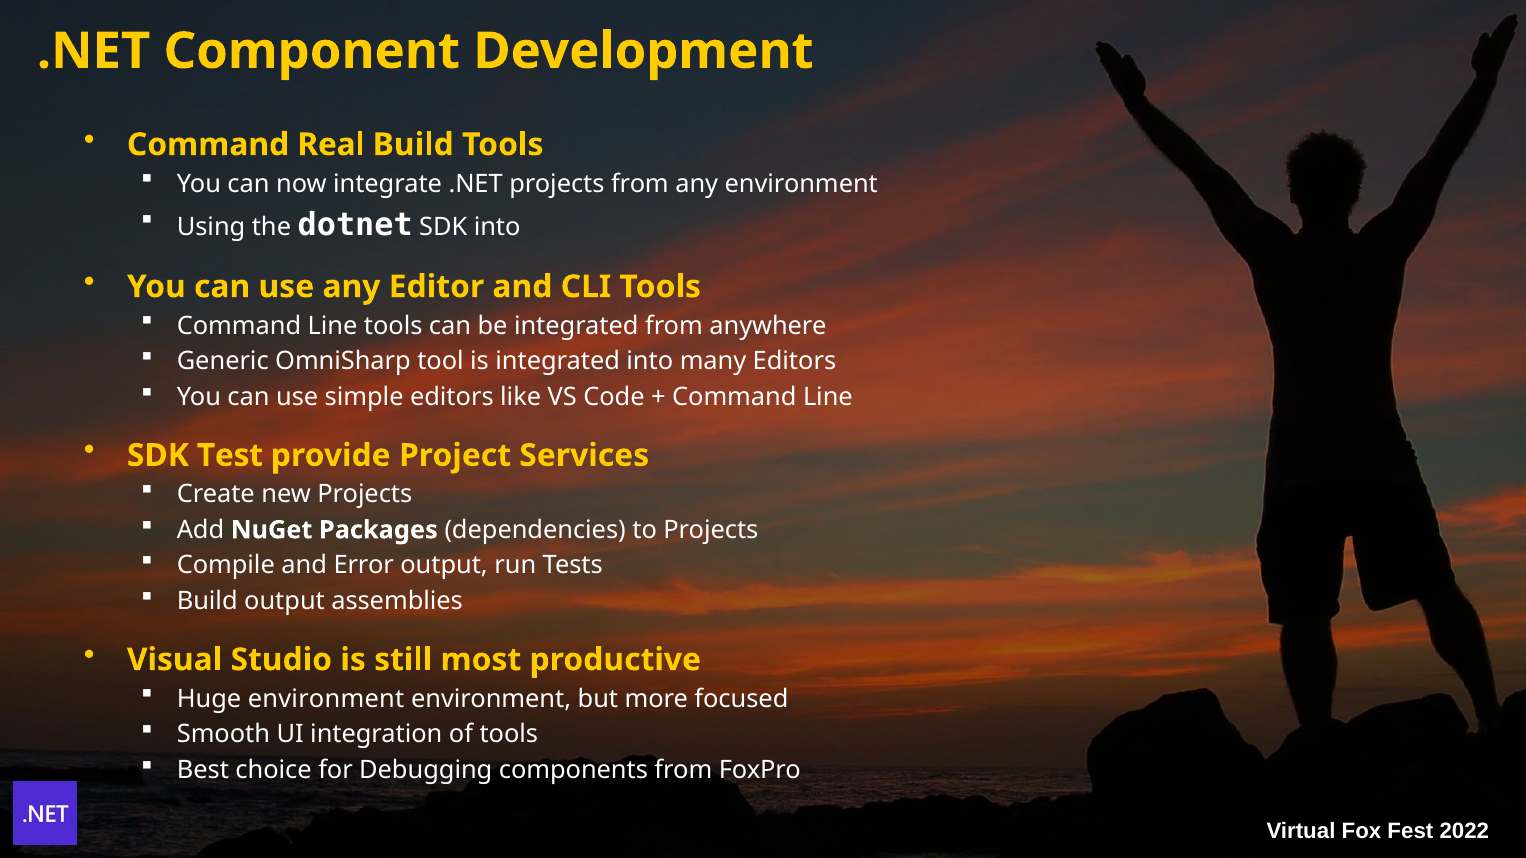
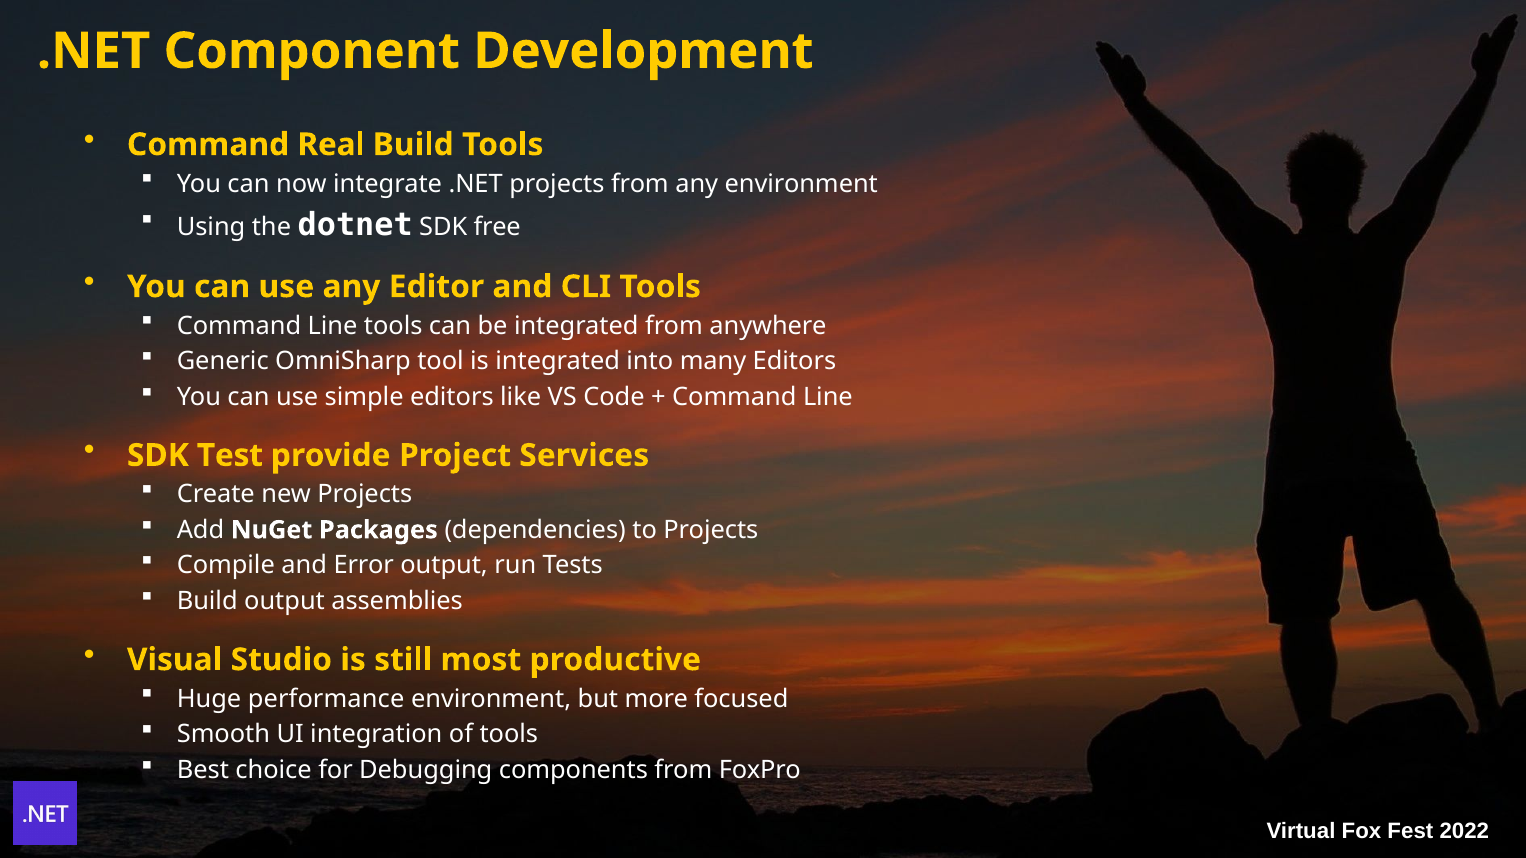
SDK into: into -> free
Huge environment: environment -> performance
